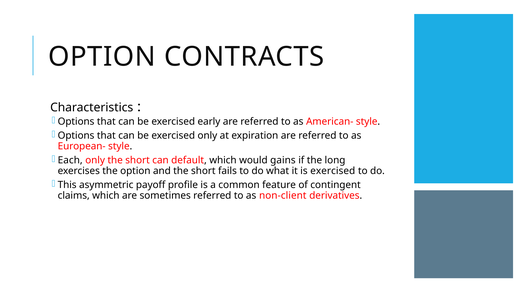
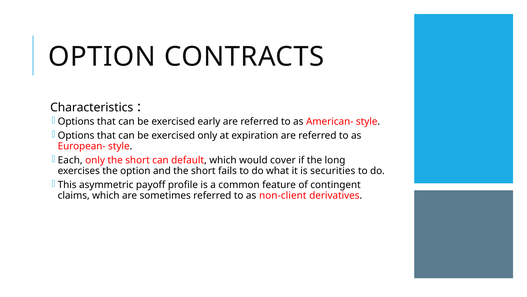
gains: gains -> cover
is exercised: exercised -> securities
